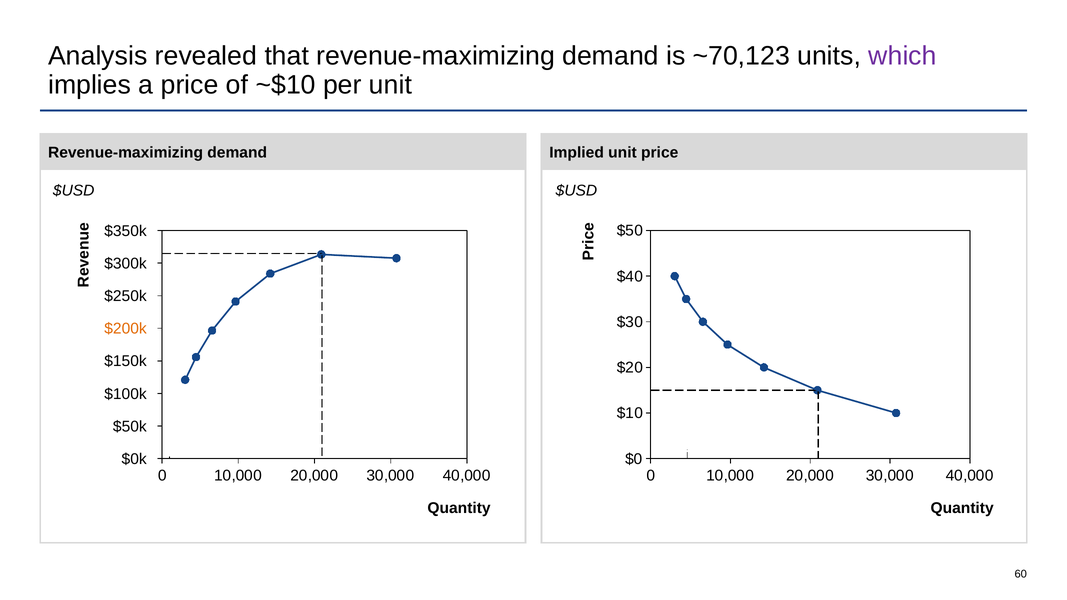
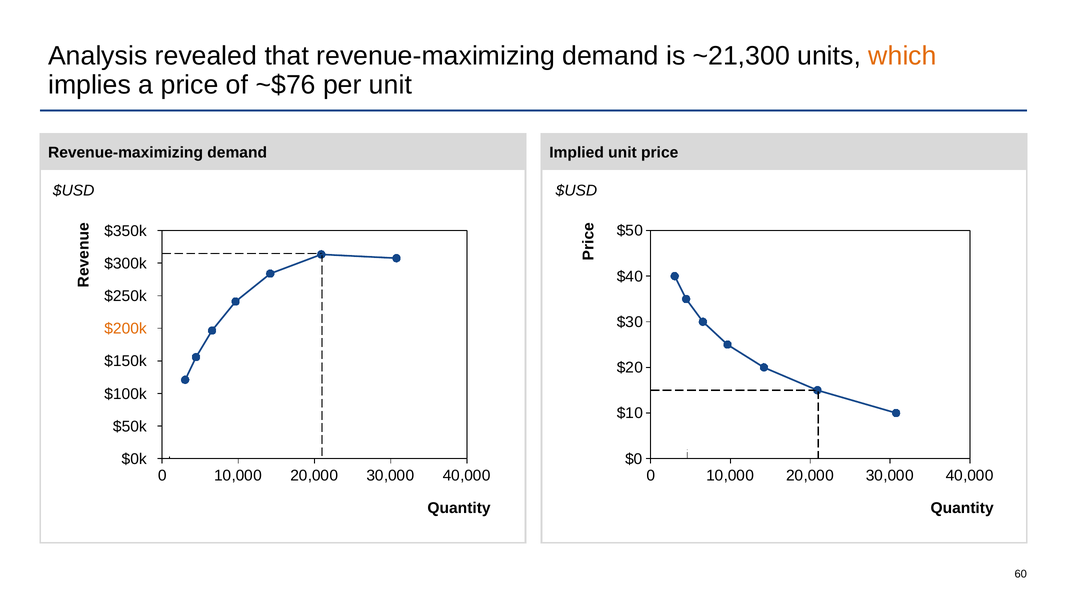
~70,123: ~70,123 -> ~21,300
which colour: purple -> orange
~$10: ~$10 -> ~$76
